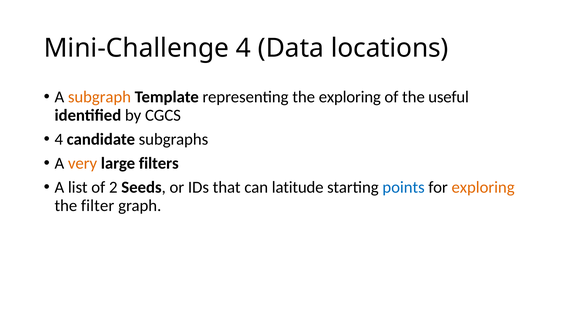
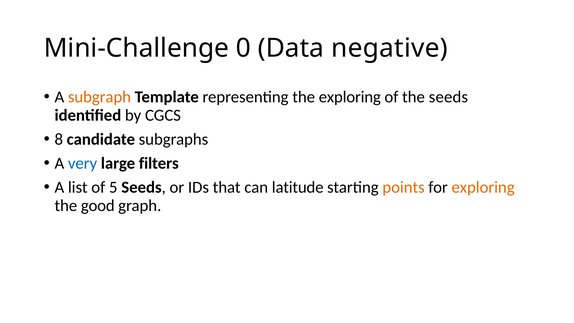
Mini-Challenge 4: 4 -> 0
locations: locations -> negative
the useful: useful -> seeds
4 at (59, 139): 4 -> 8
very colour: orange -> blue
2: 2 -> 5
points colour: blue -> orange
filter: filter -> good
